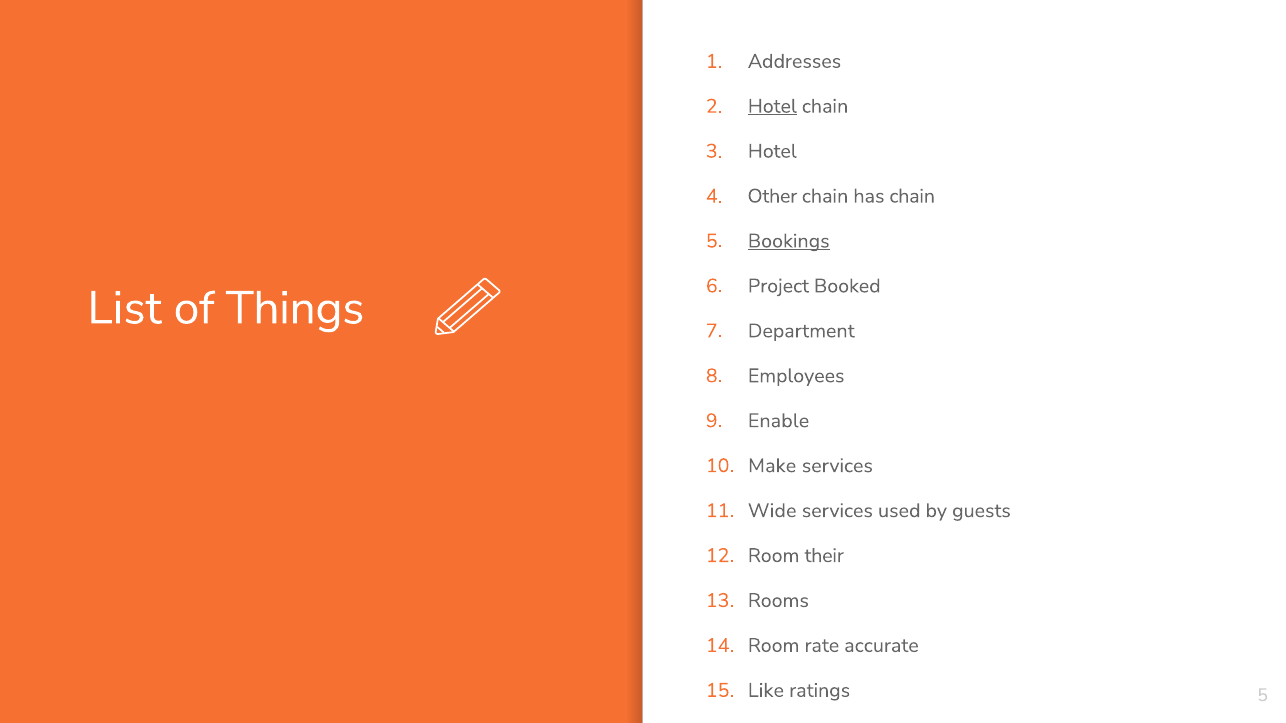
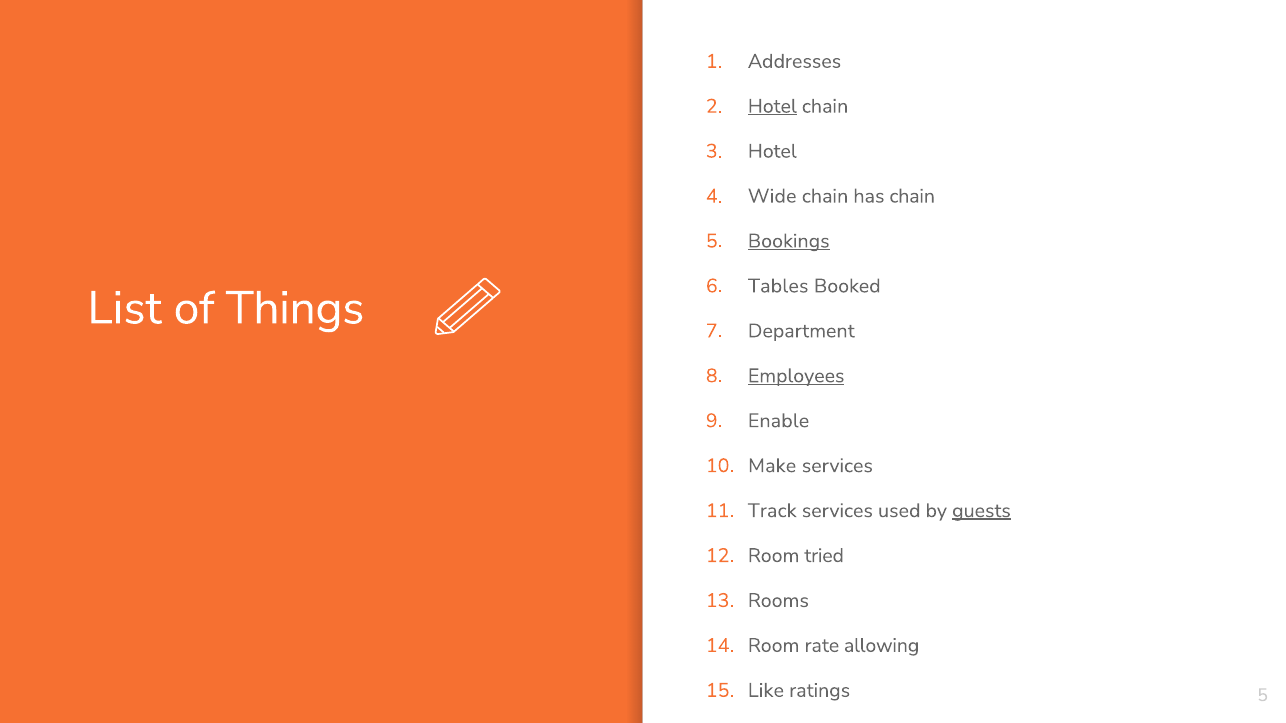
Other: Other -> Wide
Project: Project -> Tables
Employees underline: none -> present
Wide: Wide -> Track
guests underline: none -> present
their: their -> tried
accurate: accurate -> allowing
